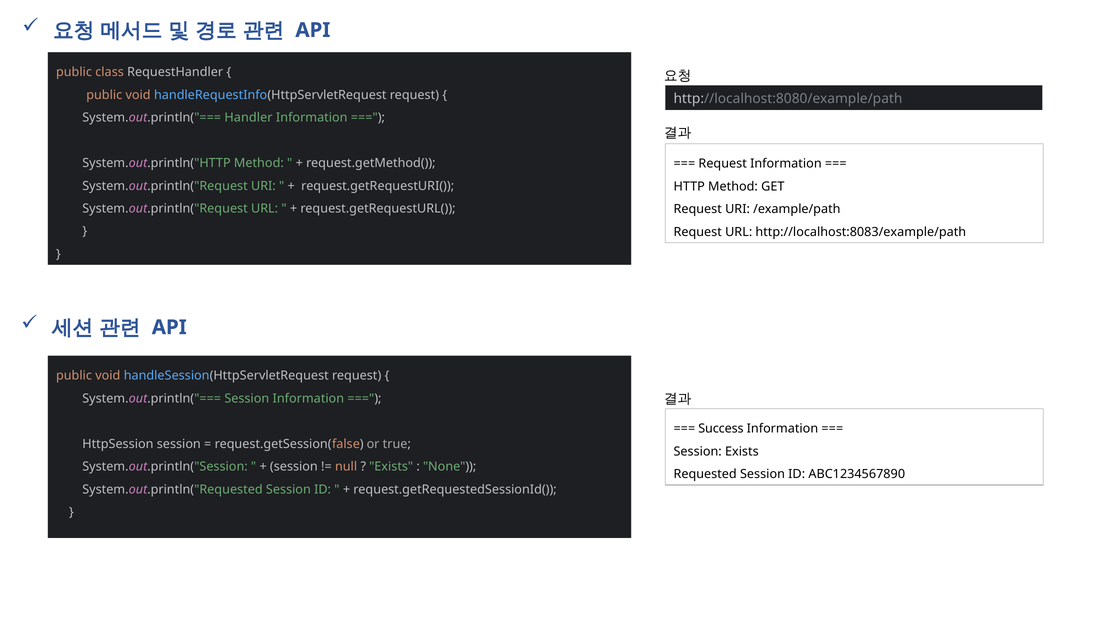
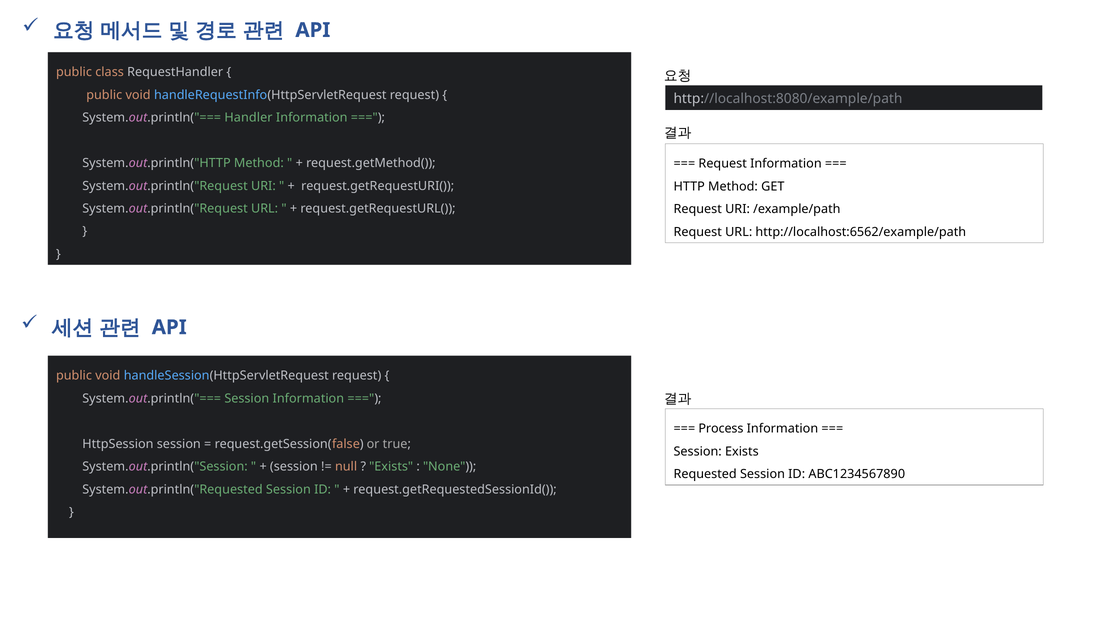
http://localhost:8083/example/path: http://localhost:8083/example/path -> http://localhost:6562/example/path
Success: Success -> Process
